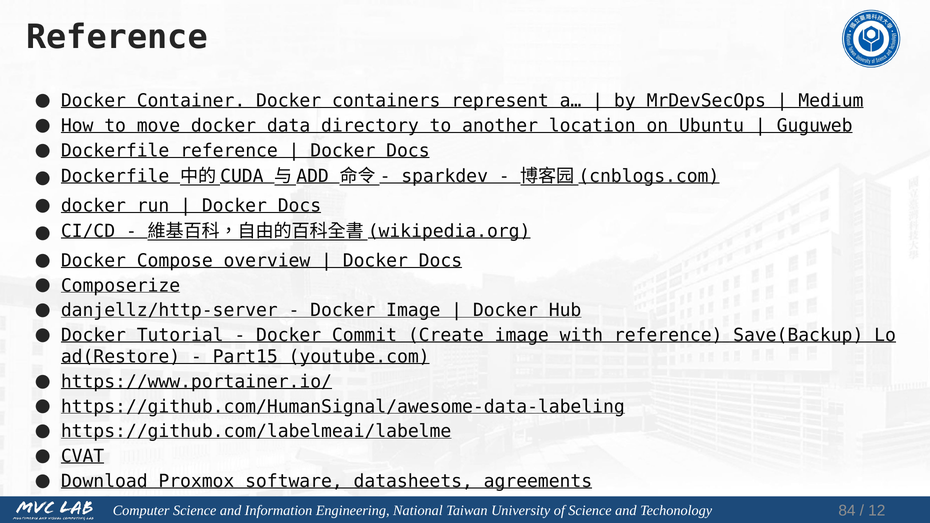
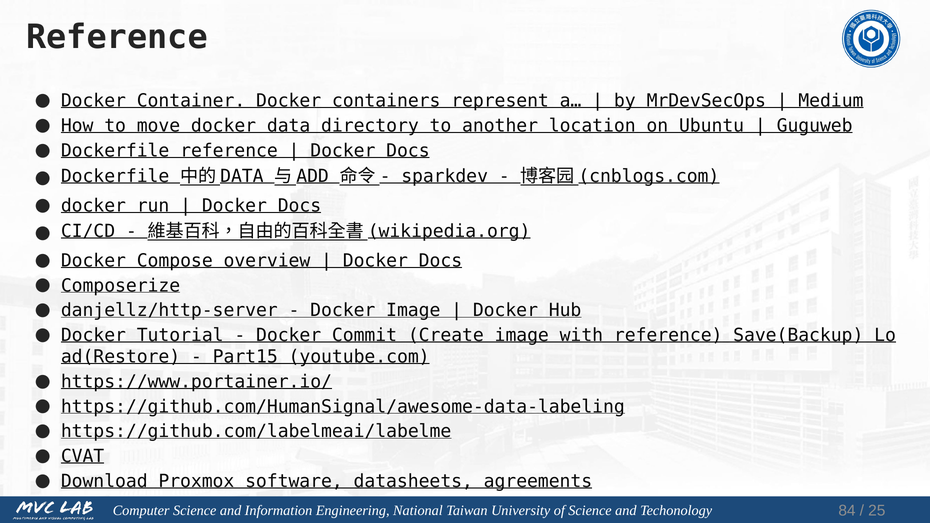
CUDA at (242, 176): CUDA -> DATA
12: 12 -> 25
